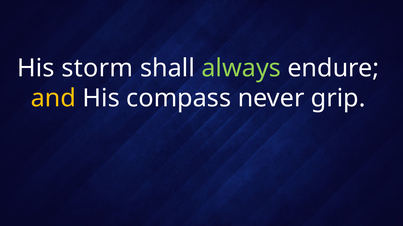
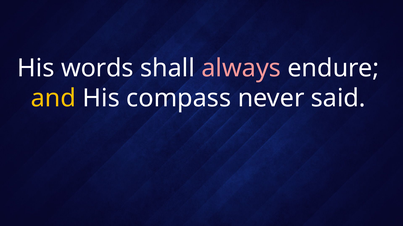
storm: storm -> words
always colour: light green -> pink
grip: grip -> said
